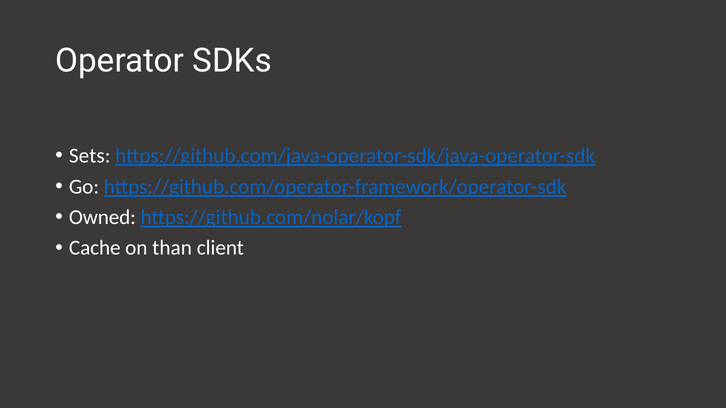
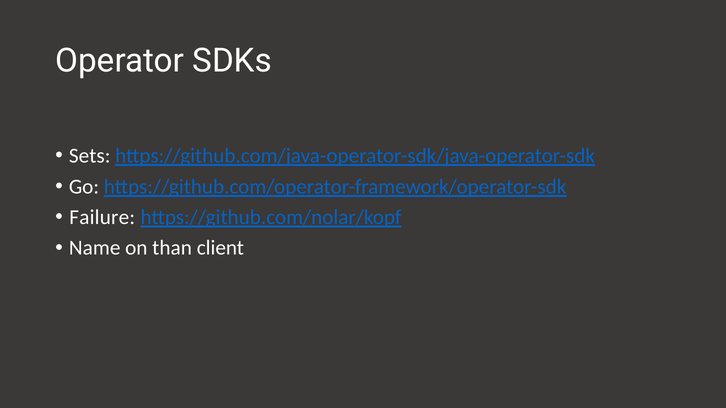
Owned: Owned -> Failure
Cache: Cache -> Name
